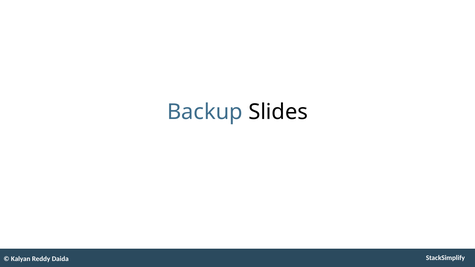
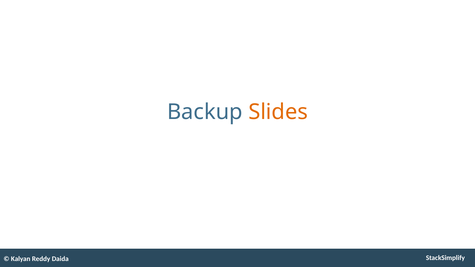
Slides colour: black -> orange
